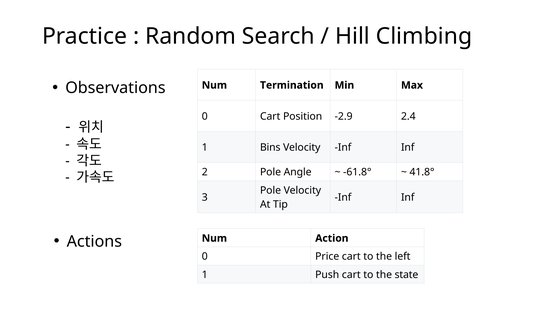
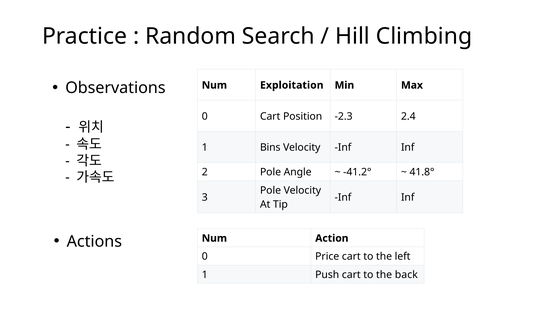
Termination: Termination -> Exploitation
-2.9: -2.9 -> -2.3
-61.8°: -61.8° -> -41.2°
state: state -> back
